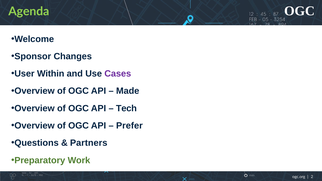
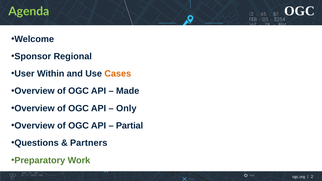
Changes: Changes -> Regional
Cases colour: purple -> orange
Tech: Tech -> Only
Prefer: Prefer -> Partial
